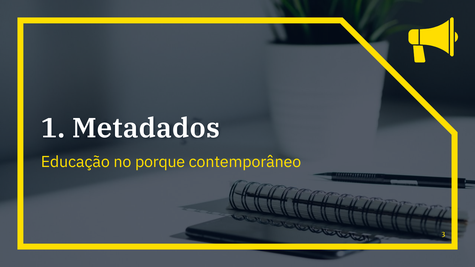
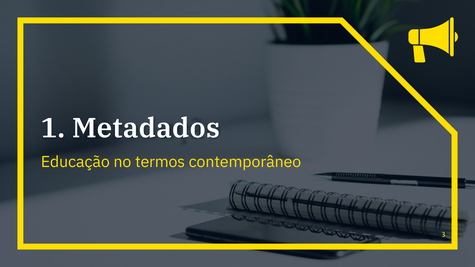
porque: porque -> termos
